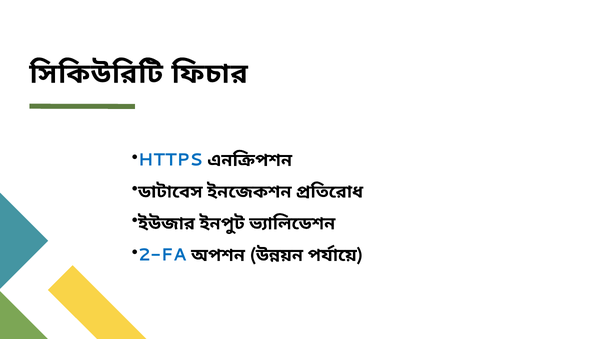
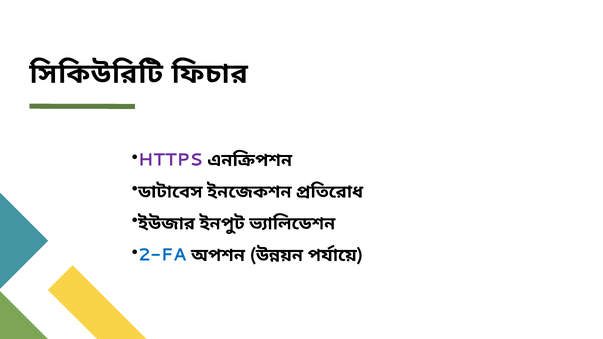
HTTPS at (170, 160) colour: blue -> purple
